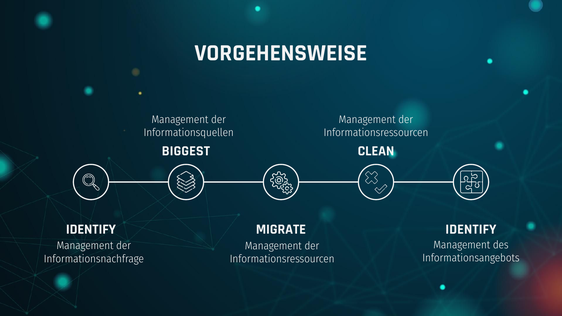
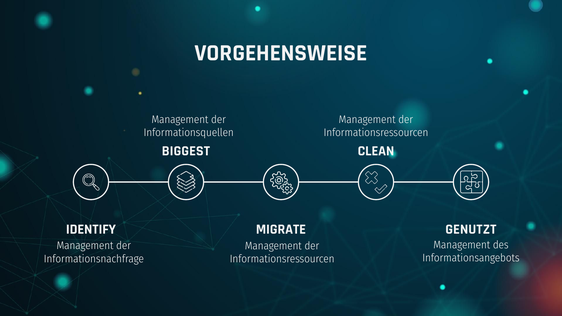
IDENTIFY IDENTIFY: IDENTIFY -> GENUTZT
